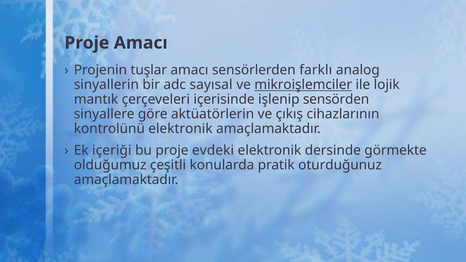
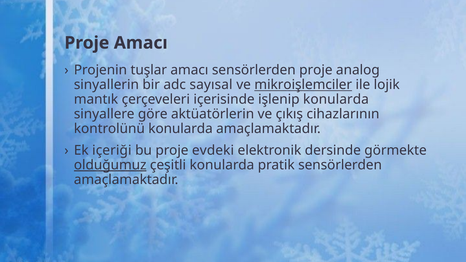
sensörlerden farklı: farklı -> proje
işlenip sensörden: sensörden -> konularda
kontrolünü elektronik: elektronik -> konularda
olduğumuz underline: none -> present
pratik oturduğunuz: oturduğunuz -> sensörlerden
